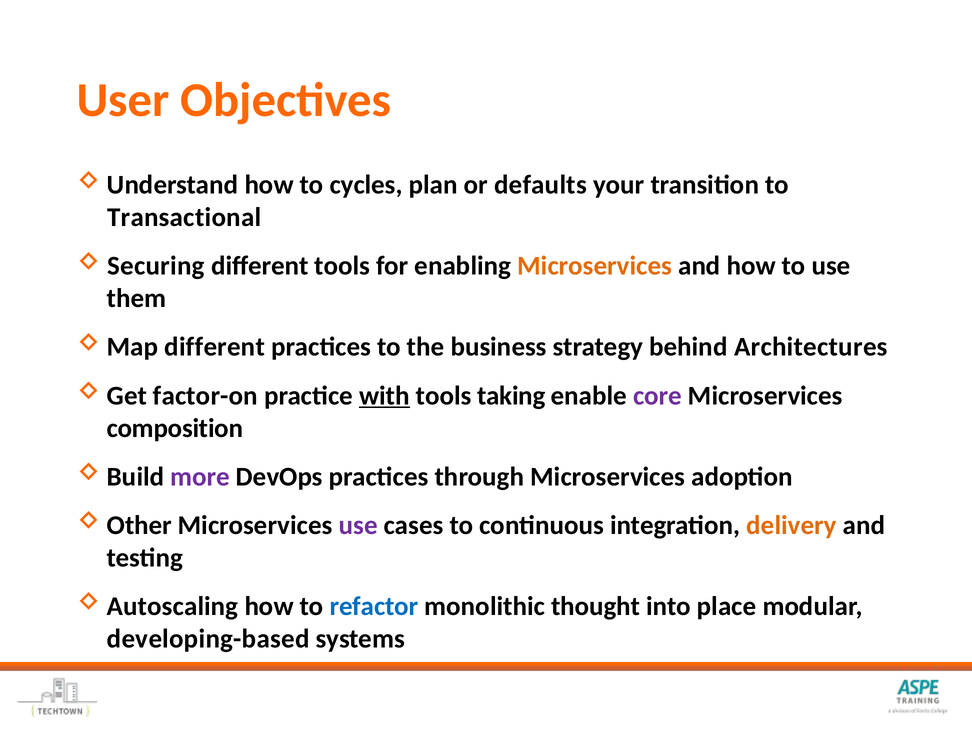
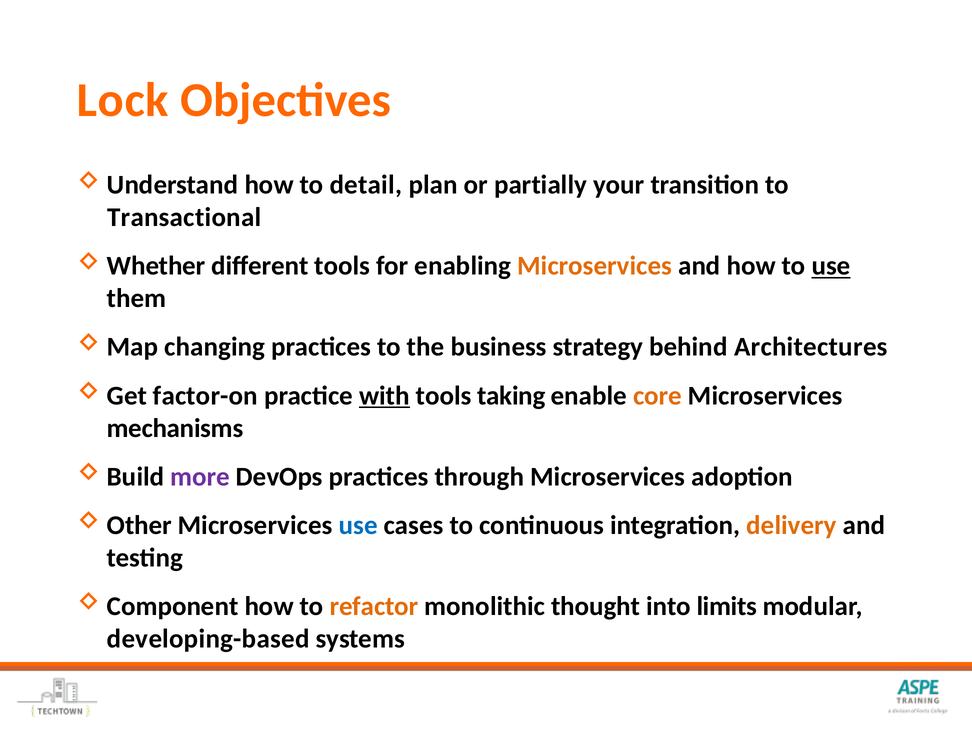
User: User -> Lock
cycles: cycles -> detail
defaults: defaults -> partially
Securing: Securing -> Whether
use at (831, 266) underline: none -> present
Map different: different -> changing
core colour: purple -> orange
composition: composition -> mechanisms
use at (358, 525) colour: purple -> blue
Autoscaling: Autoscaling -> Component
refactor colour: blue -> orange
place: place -> limits
